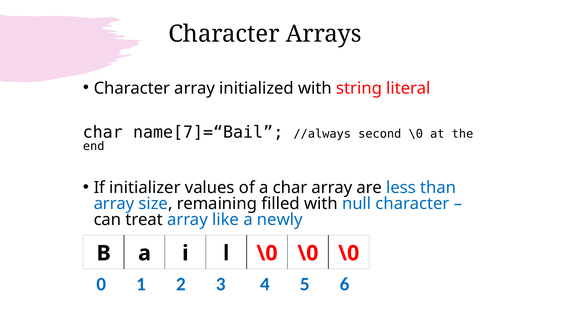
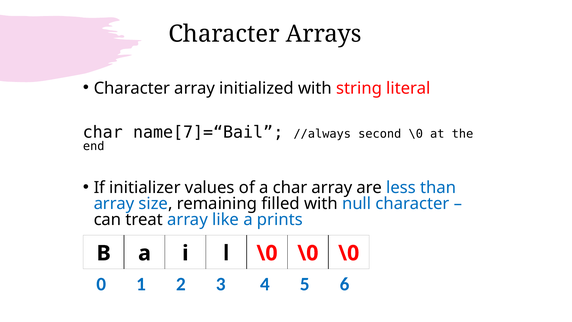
newly: newly -> prints
